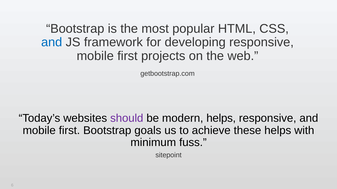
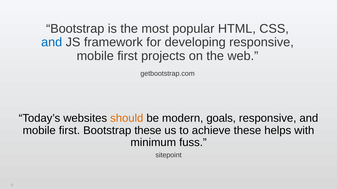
should colour: purple -> orange
modern helps: helps -> goals
Bootstrap goals: goals -> these
